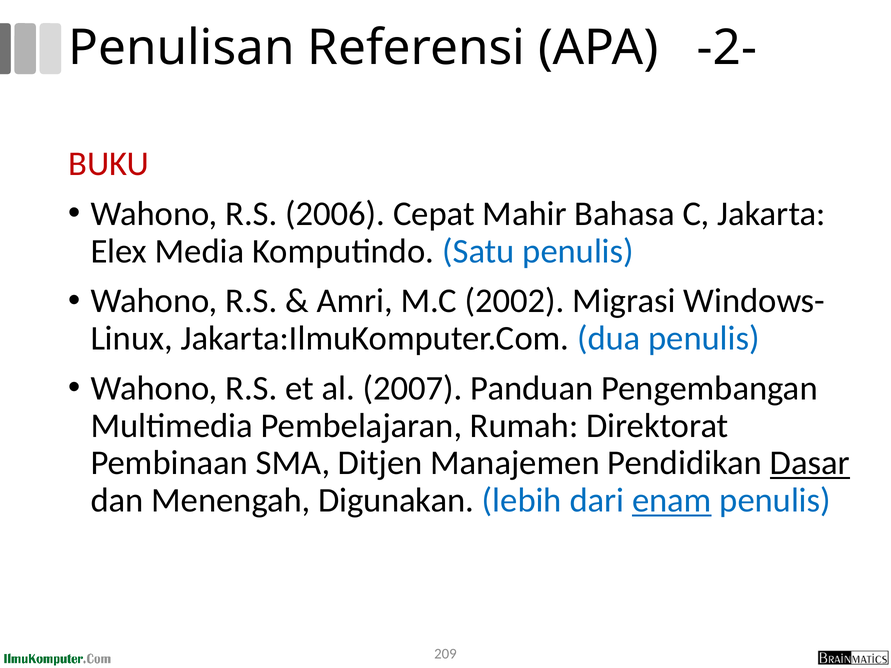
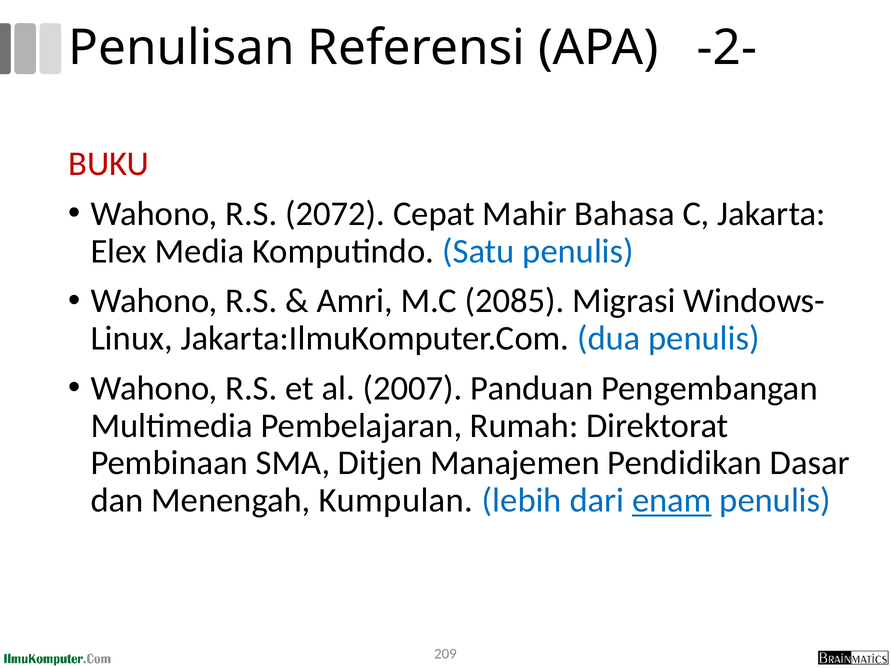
2006: 2006 -> 2072
2002: 2002 -> 2085
Dasar underline: present -> none
Digunakan: Digunakan -> Kumpulan
